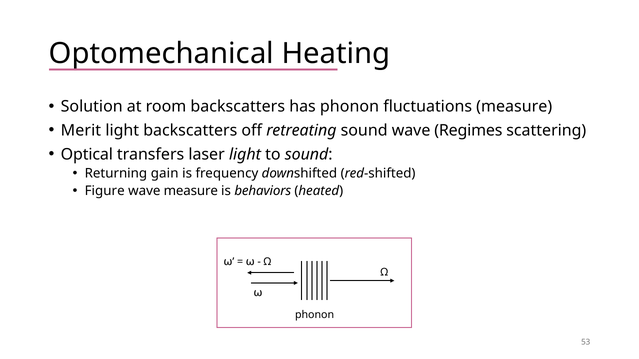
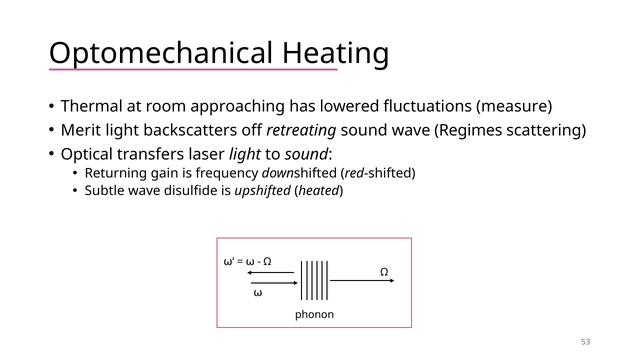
Solution: Solution -> Thermal
room backscatters: backscatters -> approaching
has phonon: phonon -> lowered
Figure: Figure -> Subtle
wave measure: measure -> disulfide
behaviors: behaviors -> upshifted
